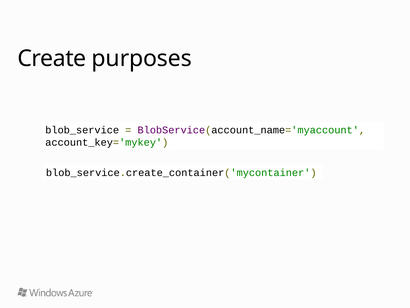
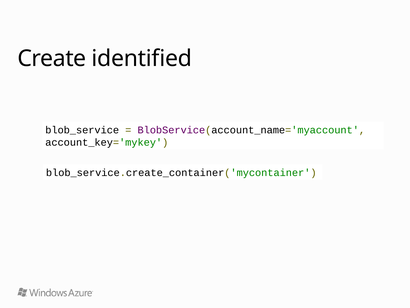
purposes: purposes -> identified
